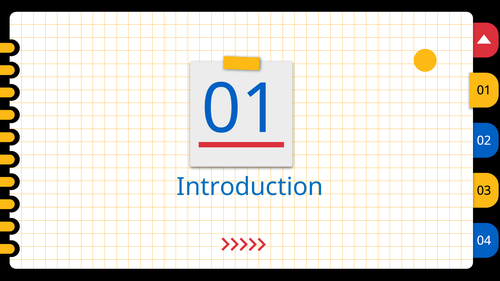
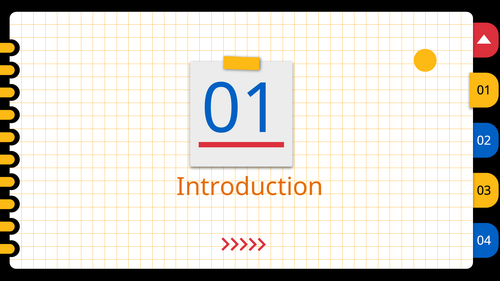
Introduction colour: blue -> orange
